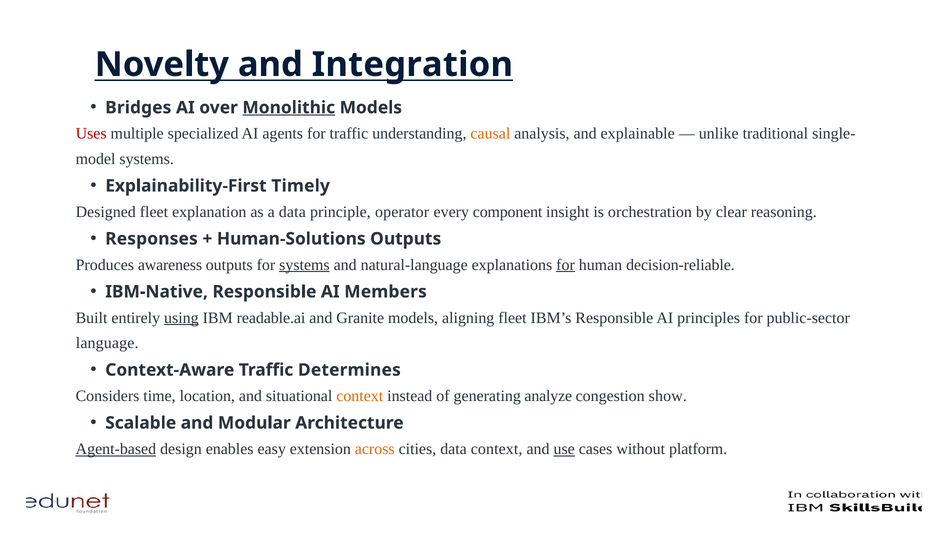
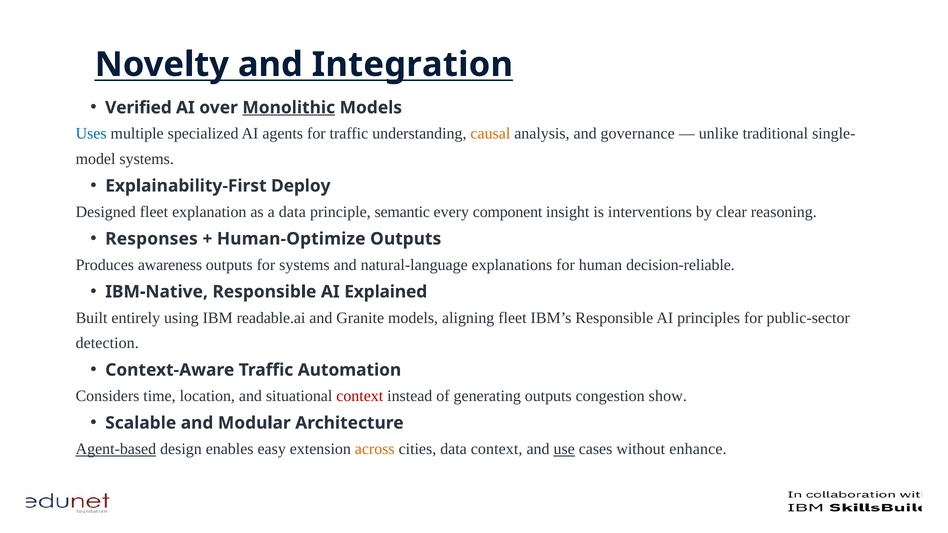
Bridges: Bridges -> Verified
Uses colour: red -> blue
explainable: explainable -> governance
Timely: Timely -> Deploy
operator: operator -> semantic
orchestration: orchestration -> interventions
Human-Solutions: Human-Solutions -> Human-Optimize
systems at (304, 265) underline: present -> none
for at (566, 265) underline: present -> none
Members: Members -> Explained
using underline: present -> none
language: language -> detection
Determines: Determines -> Automation
context at (360, 396) colour: orange -> red
generating analyze: analyze -> outputs
platform: platform -> enhance
